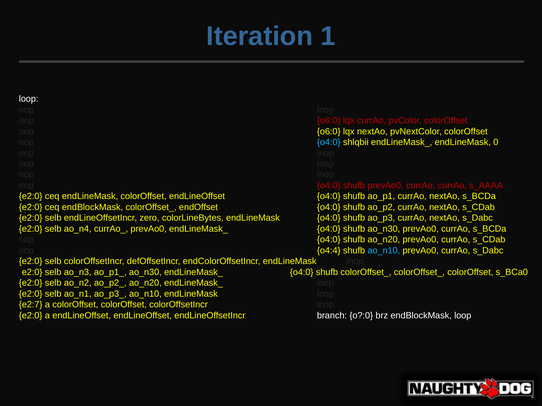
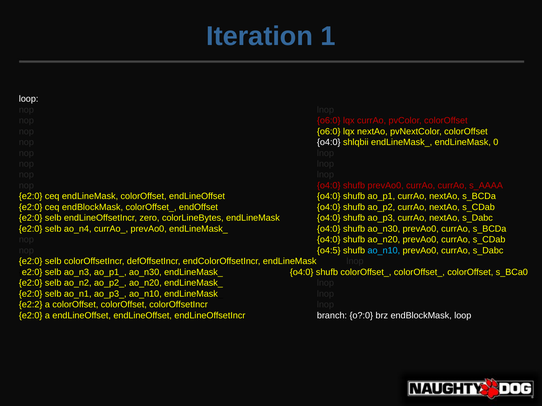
o4:0 at (329, 142) colour: light blue -> white
o4:4: o4:4 -> o4:5
e2:7: e2:7 -> e2:2
